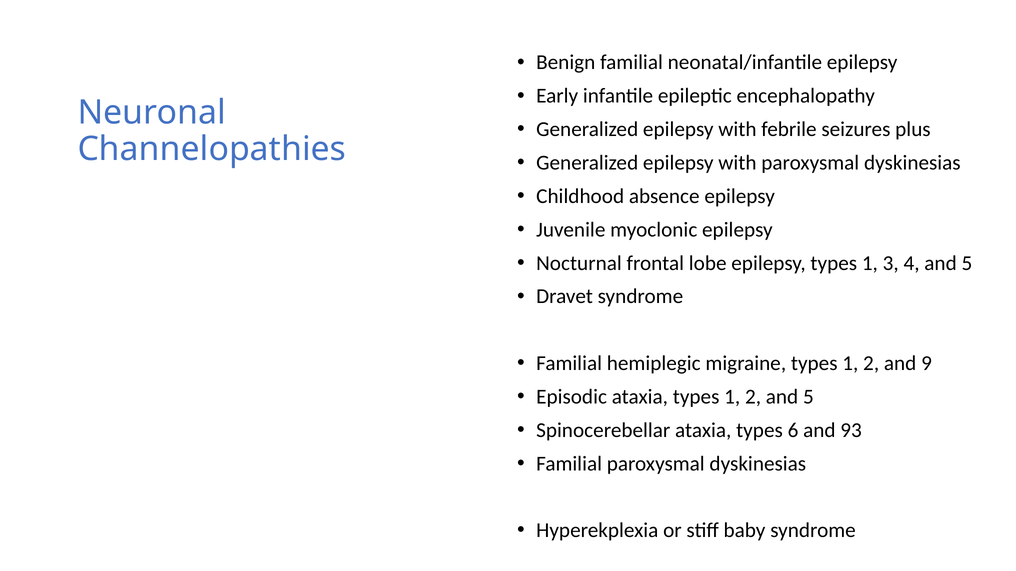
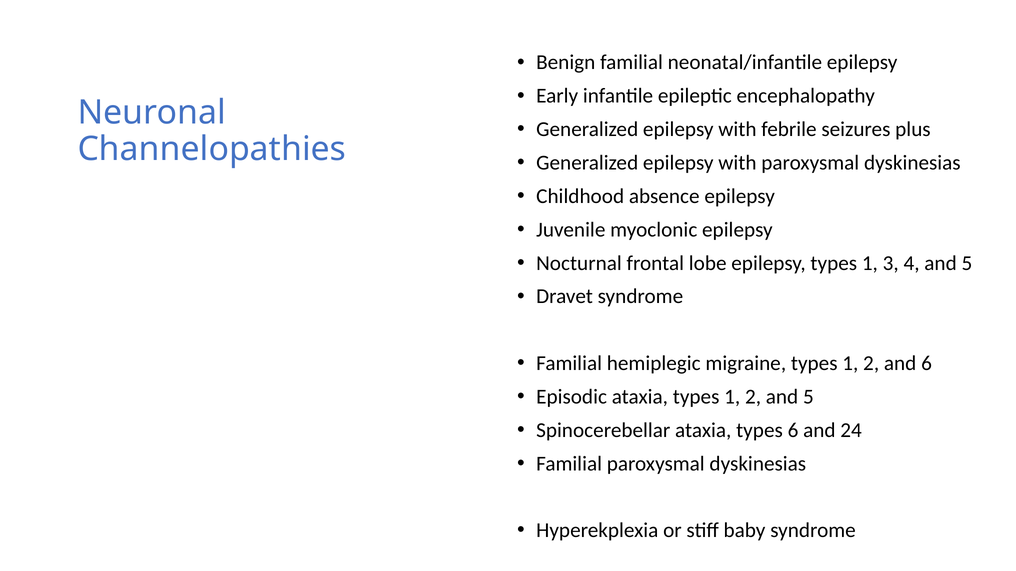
and 9: 9 -> 6
93: 93 -> 24
